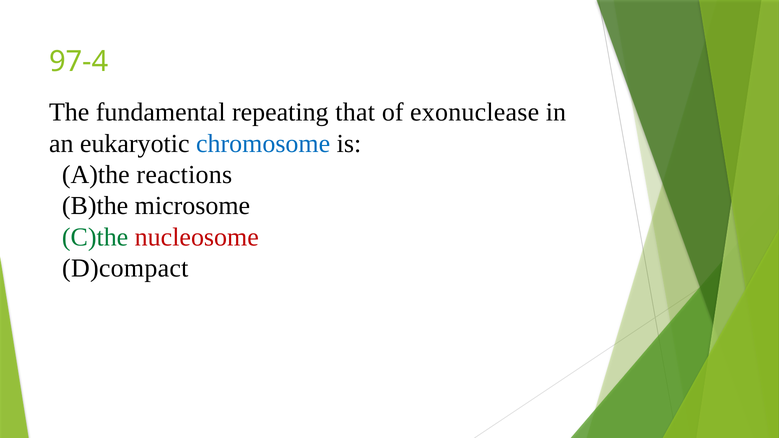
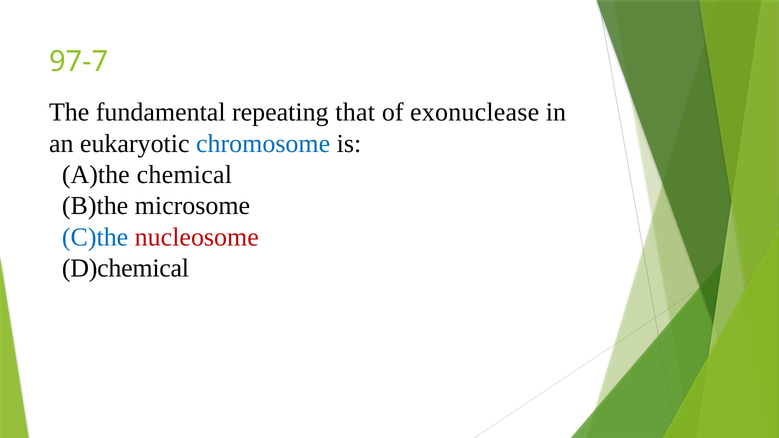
97-4: 97-4 -> 97-7
reactions: reactions -> chemical
C)the colour: green -> blue
D)compact: D)compact -> D)chemical
